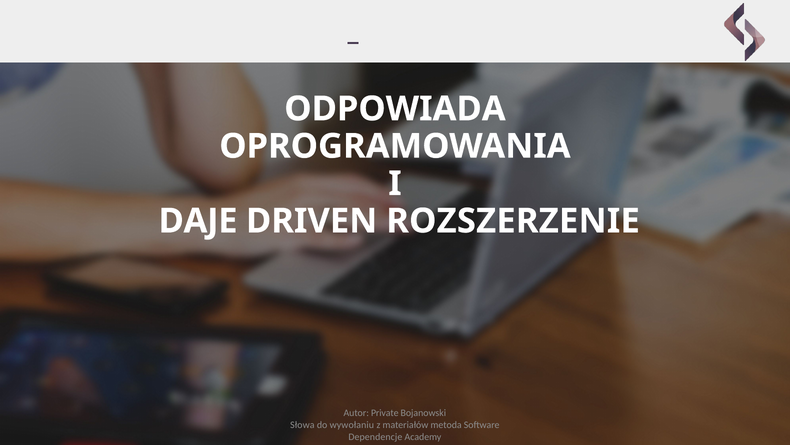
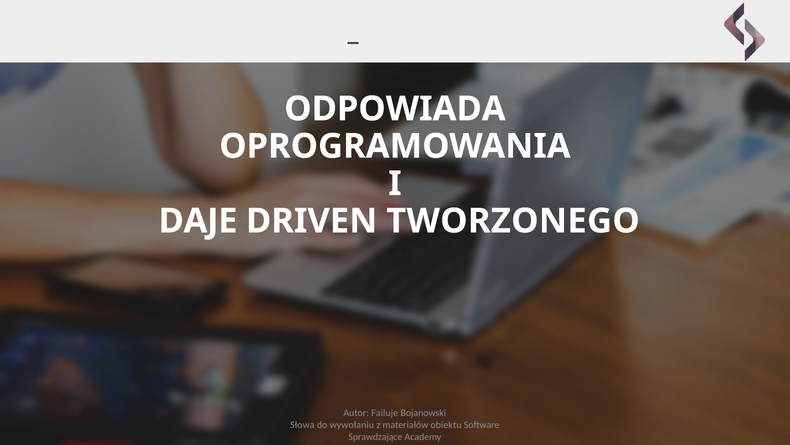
ROZSZERZENIE: ROZSZERZENIE -> TWORZONEGO
Private: Private -> Failuje
metoda: metoda -> obiektu
Dependencje: Dependencje -> Sprawdzające
